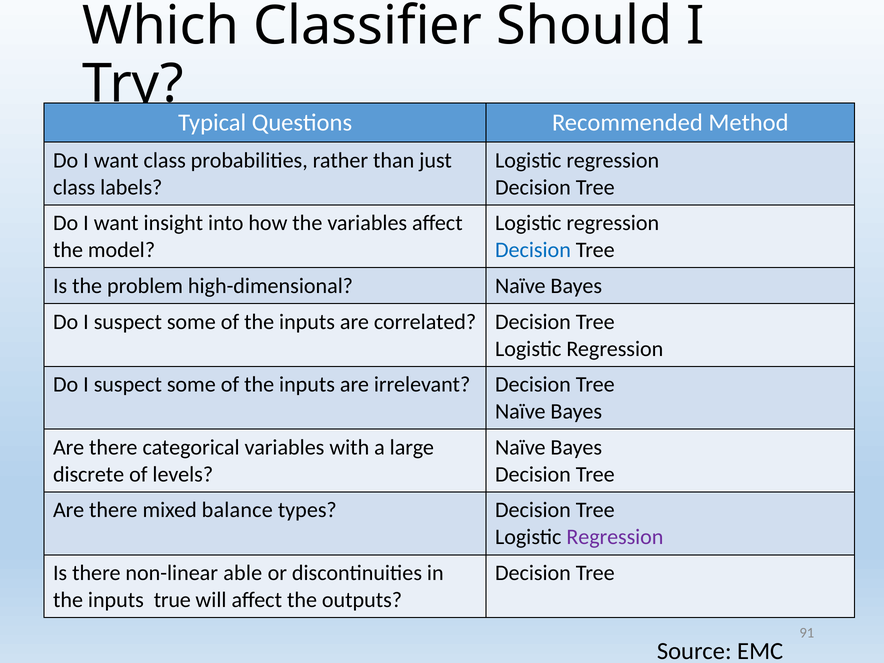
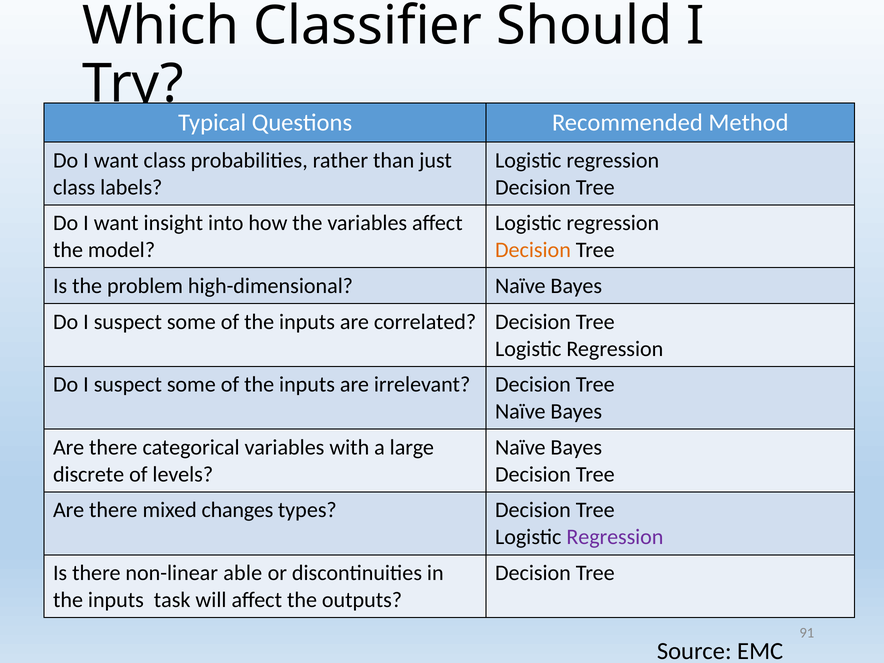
Decision at (533, 250) colour: blue -> orange
balance: balance -> changes
true: true -> task
